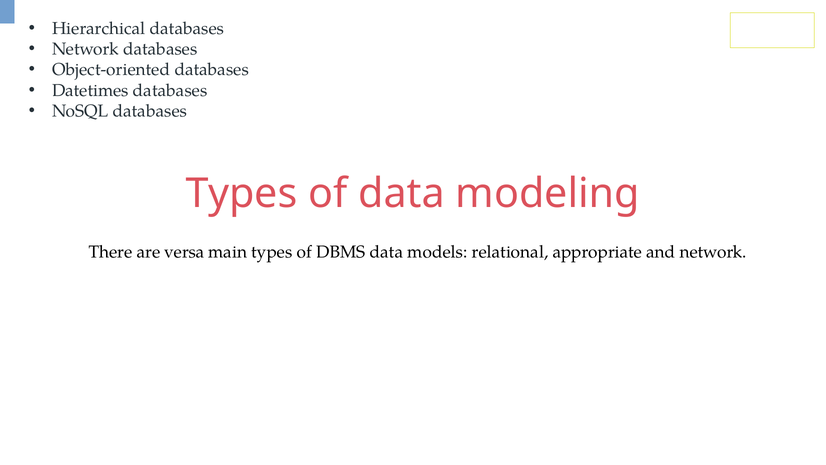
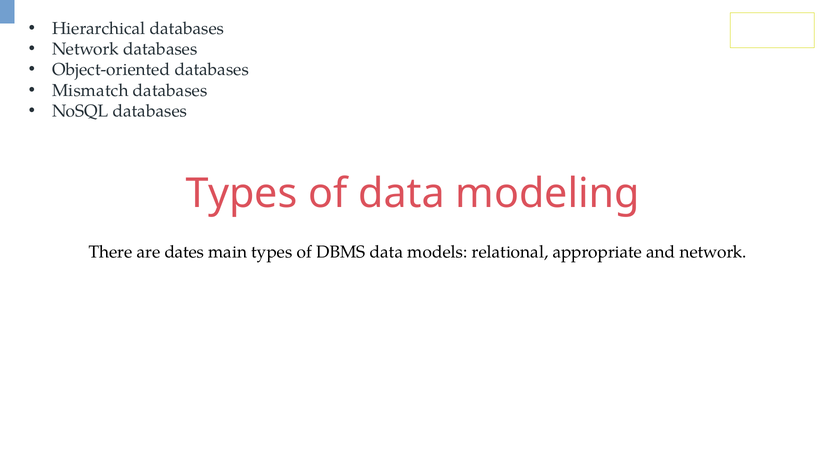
Datetimes: Datetimes -> Mismatch
versa: versa -> dates
